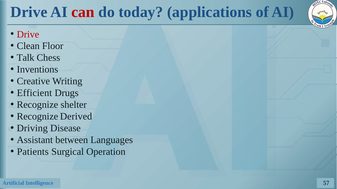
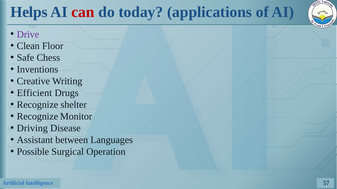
Drive at (29, 12): Drive -> Helps
Drive at (28, 34) colour: red -> purple
Talk: Talk -> Safe
Derived: Derived -> Monitor
Patients: Patients -> Possible
